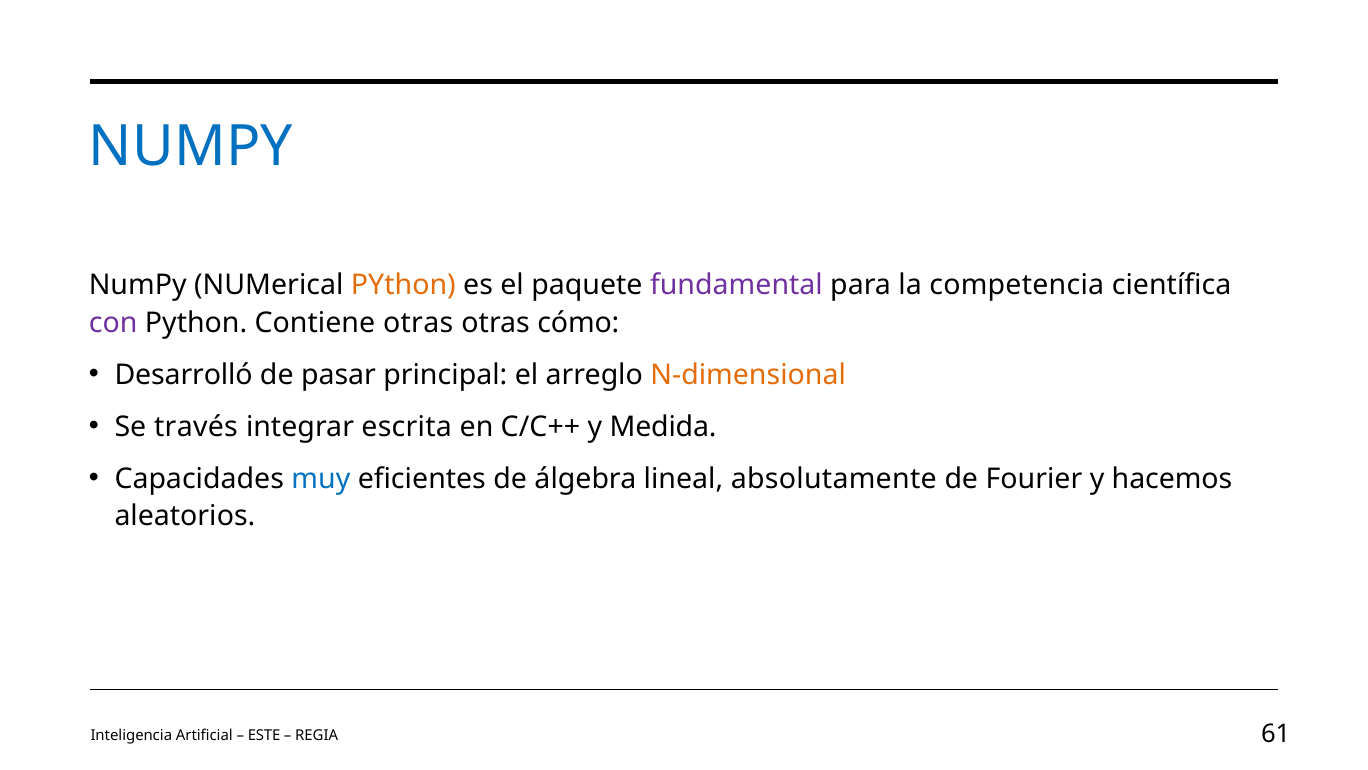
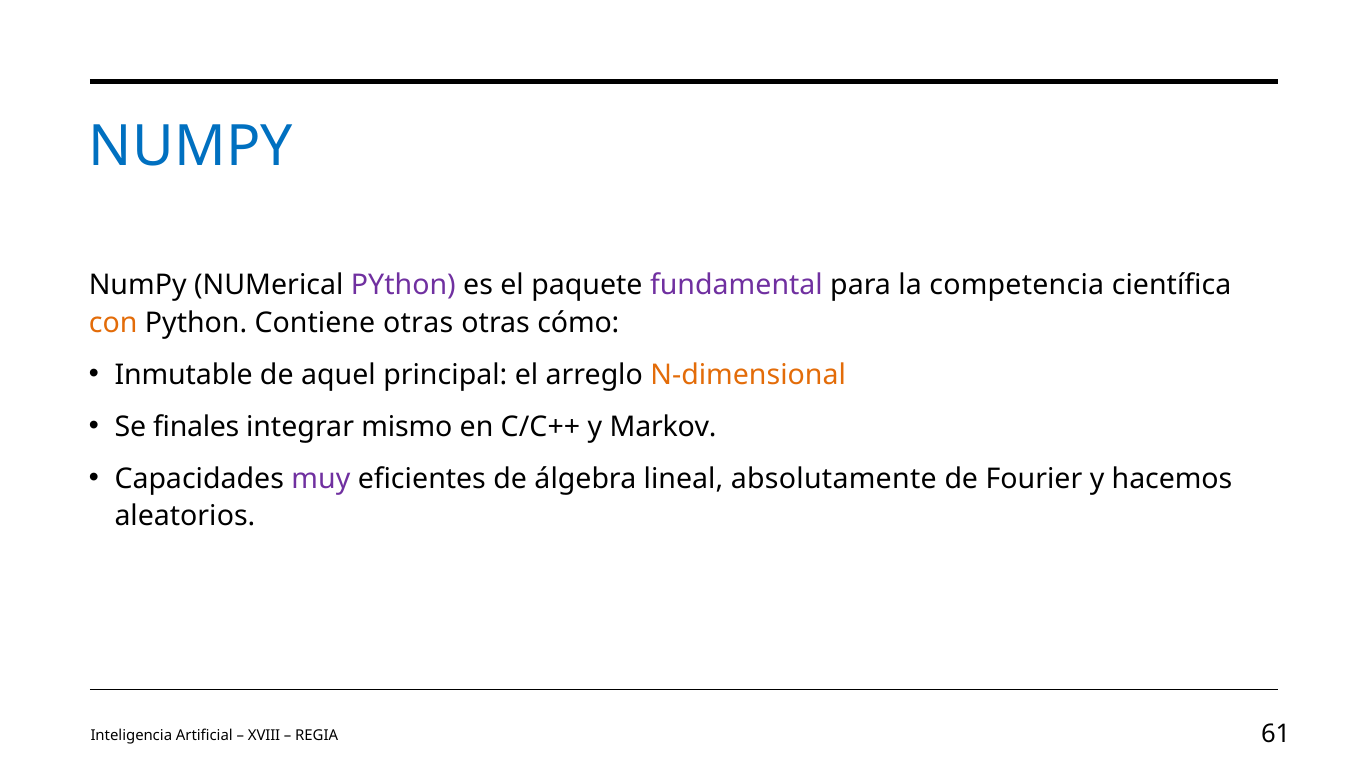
PYthon at (403, 285) colour: orange -> purple
con colour: purple -> orange
Desarrolló: Desarrolló -> Inmutable
pasar: pasar -> aquel
través: través -> finales
escrita: escrita -> mismo
Medida: Medida -> Markov
muy colour: blue -> purple
ESTE: ESTE -> XVIII
